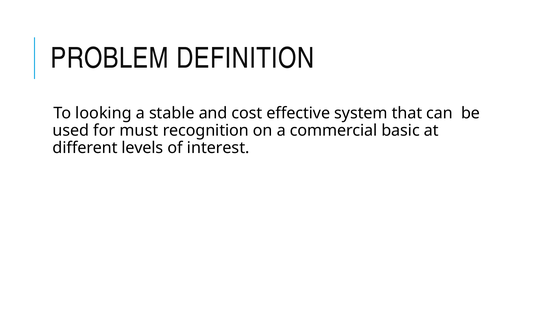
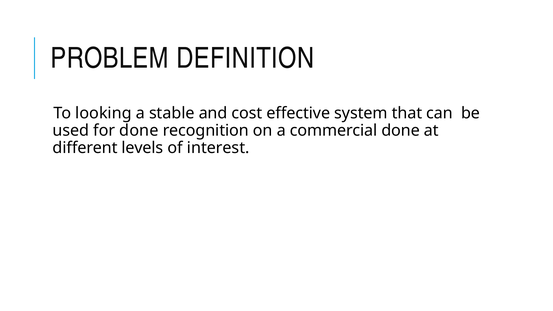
for must: must -> done
commercial basic: basic -> done
